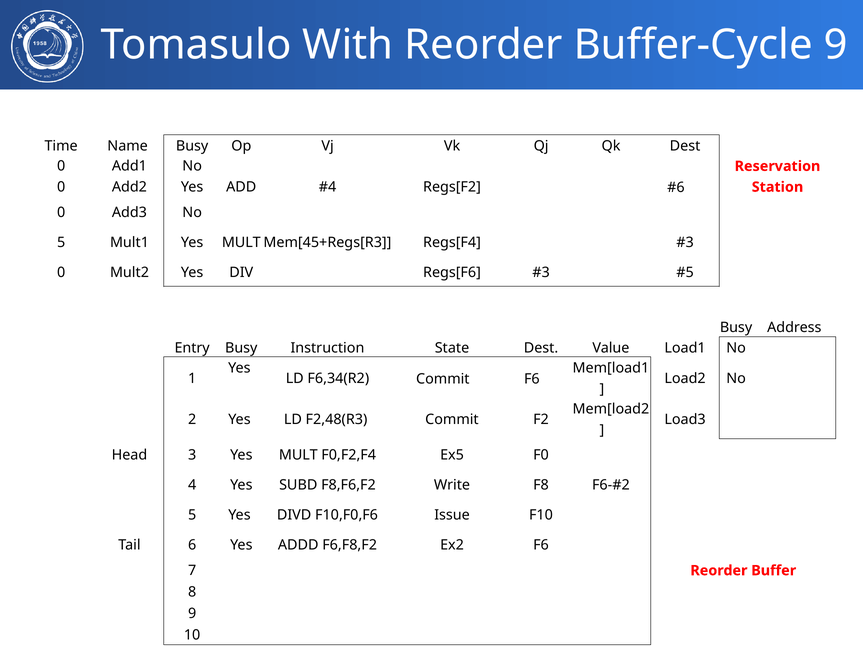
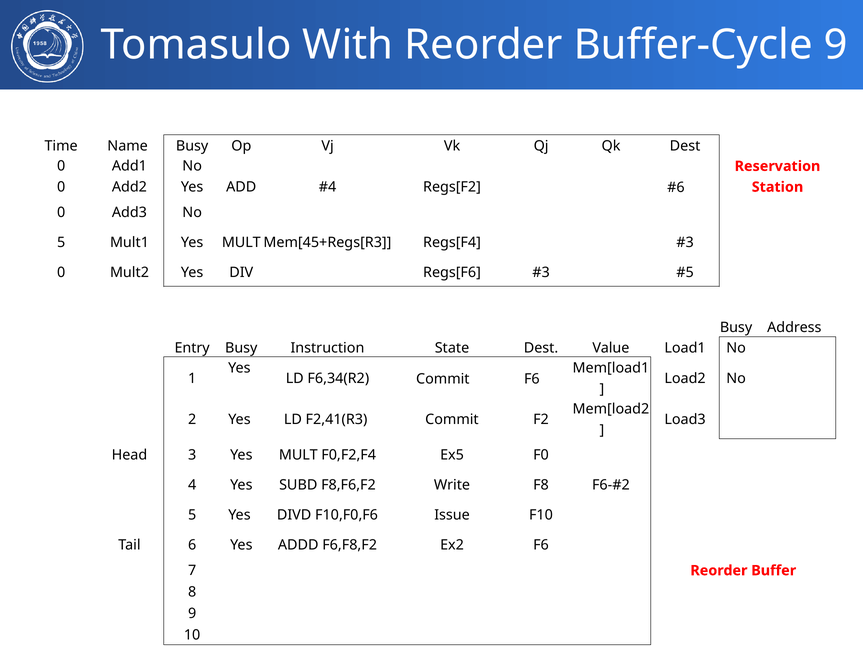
F2,48(R3: F2,48(R3 -> F2,41(R3
